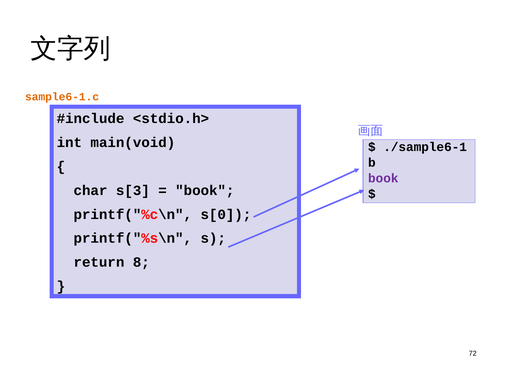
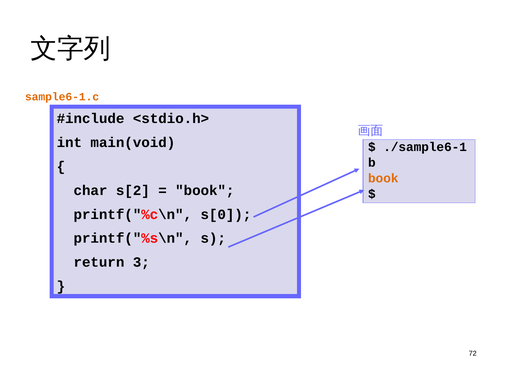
book at (383, 178) colour: purple -> orange
s[3: s[3 -> s[2
8: 8 -> 3
